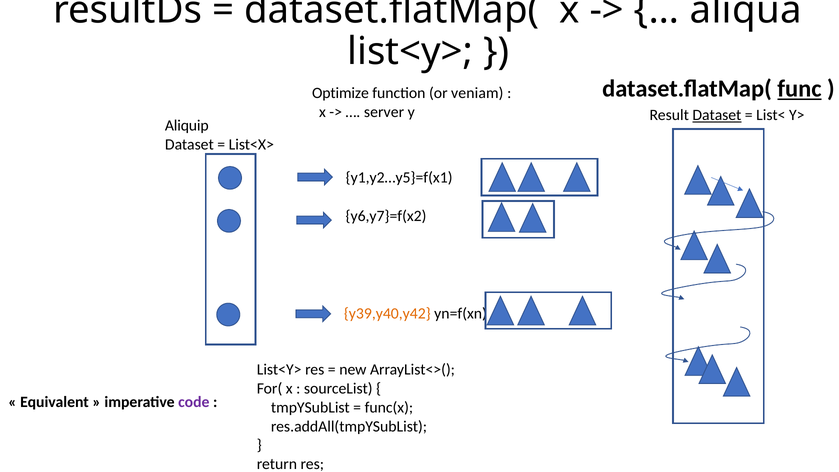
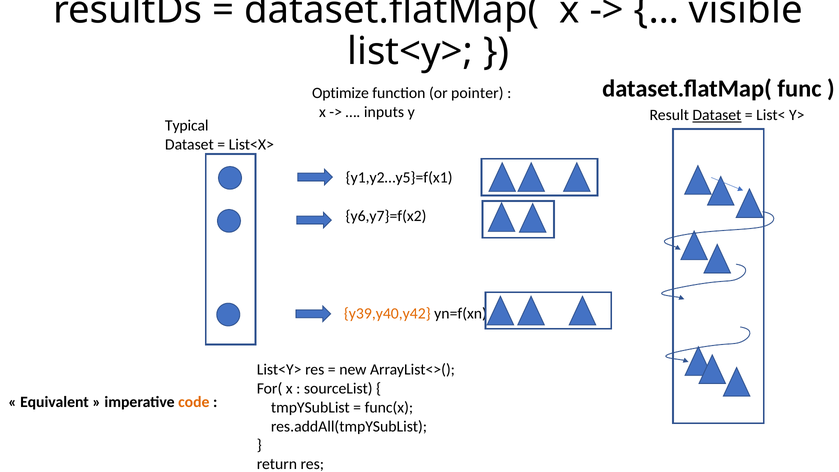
aliqua: aliqua -> visible
func underline: present -> none
veniam: veniam -> pointer
server: server -> inputs
Aliquip: Aliquip -> Typical
code colour: purple -> orange
